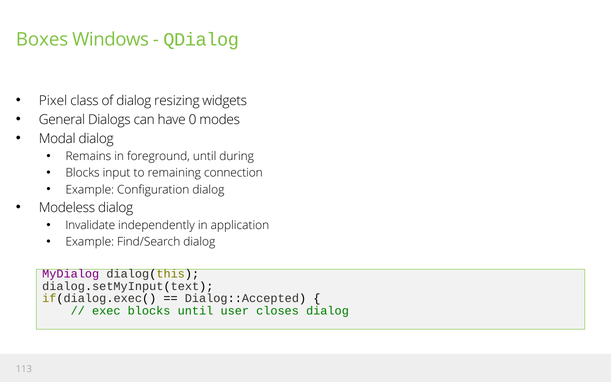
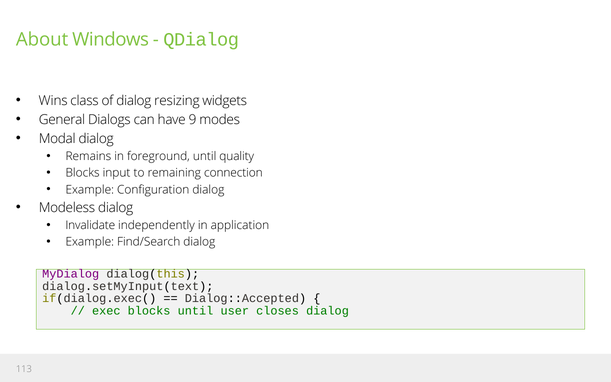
Boxes: Boxes -> About
Pixel: Pixel -> Wins
0: 0 -> 9
during: during -> quality
